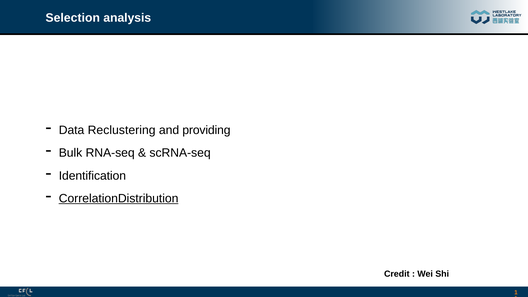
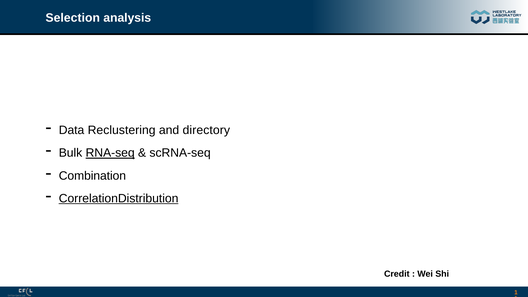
providing: providing -> directory
RNA-seq underline: none -> present
Identification: Identification -> Combination
